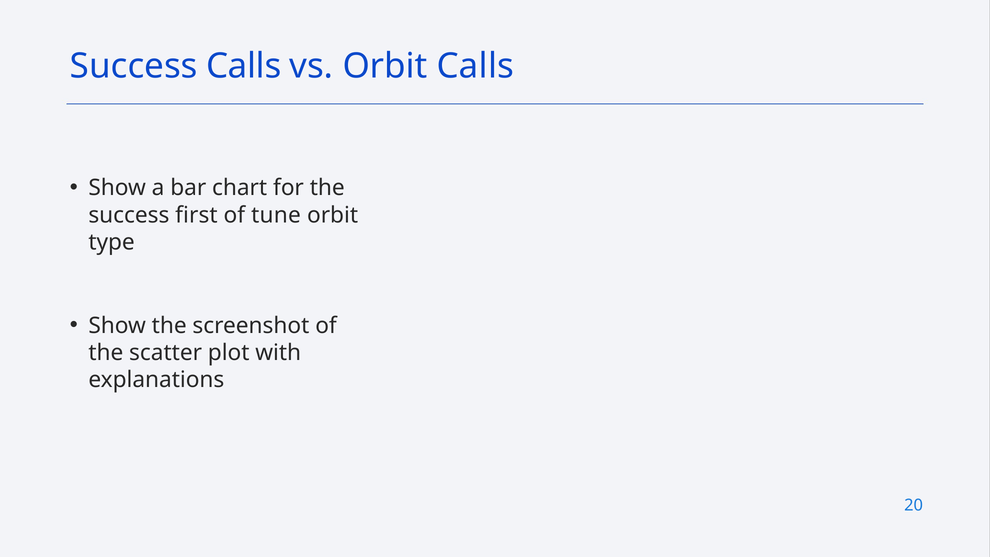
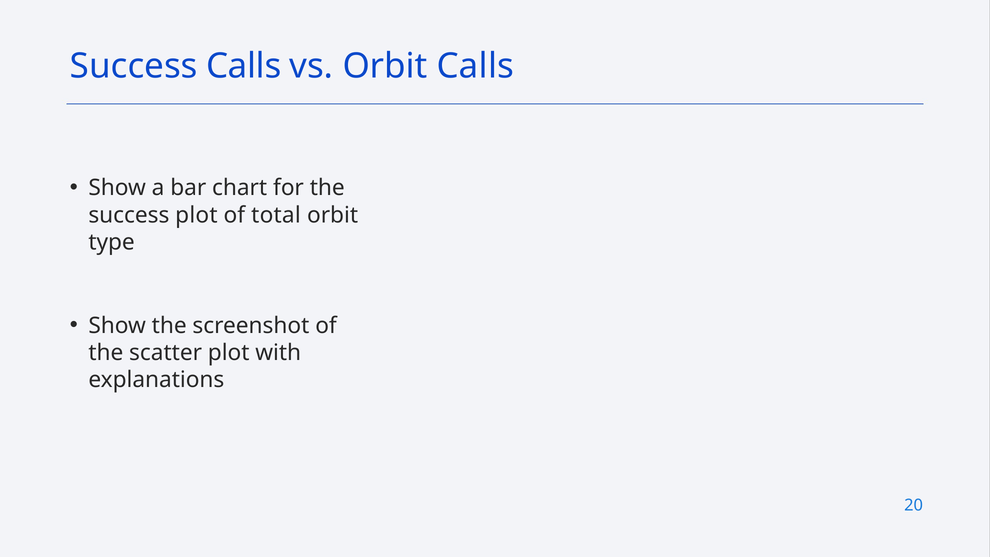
success first: first -> plot
tune: tune -> total
